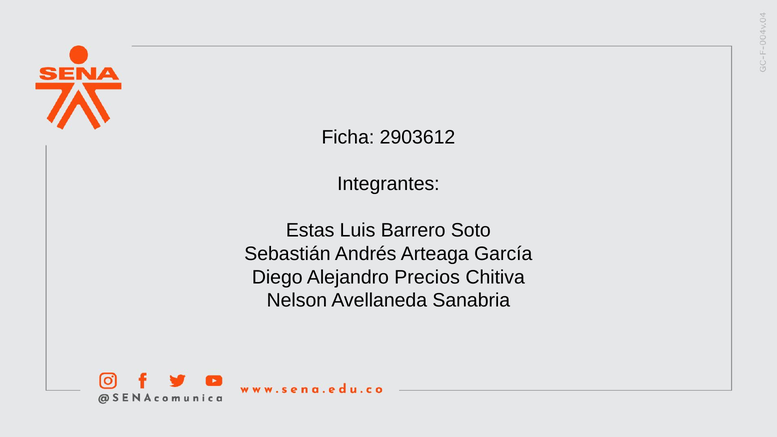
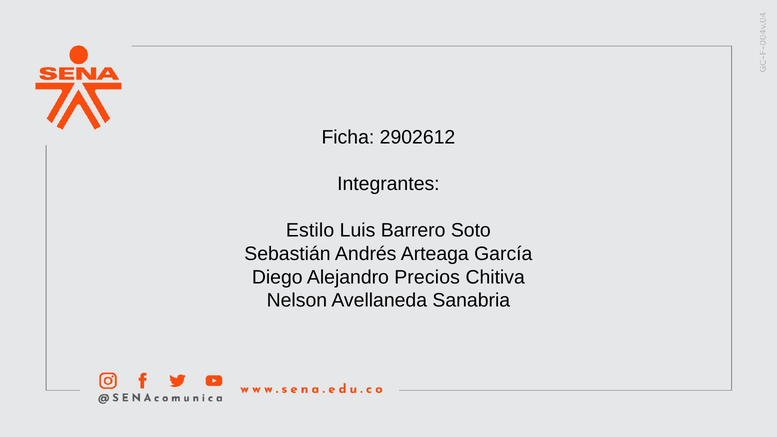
2903612: 2903612 -> 2902612
Estas: Estas -> Estilo
